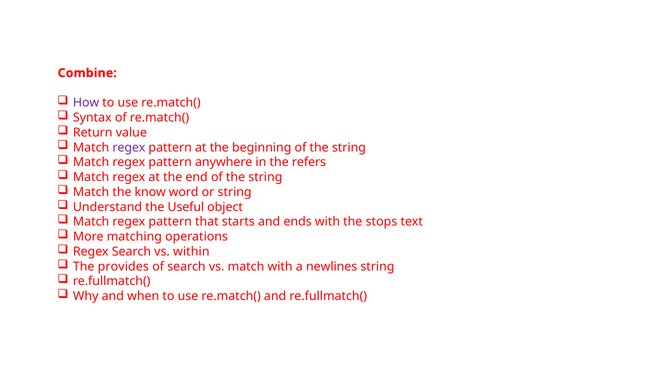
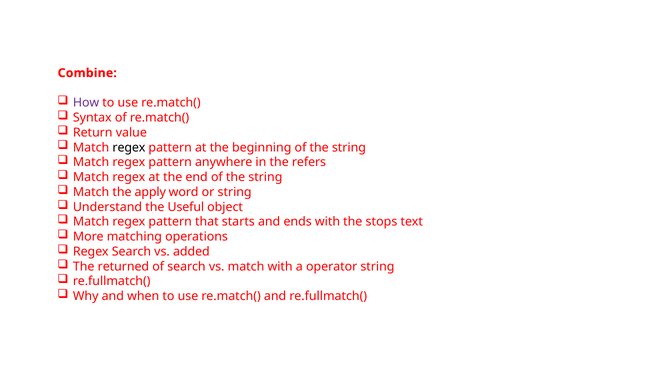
regex at (129, 148) colour: purple -> black
know: know -> apply
within: within -> added
provides: provides -> returned
newlines: newlines -> operator
